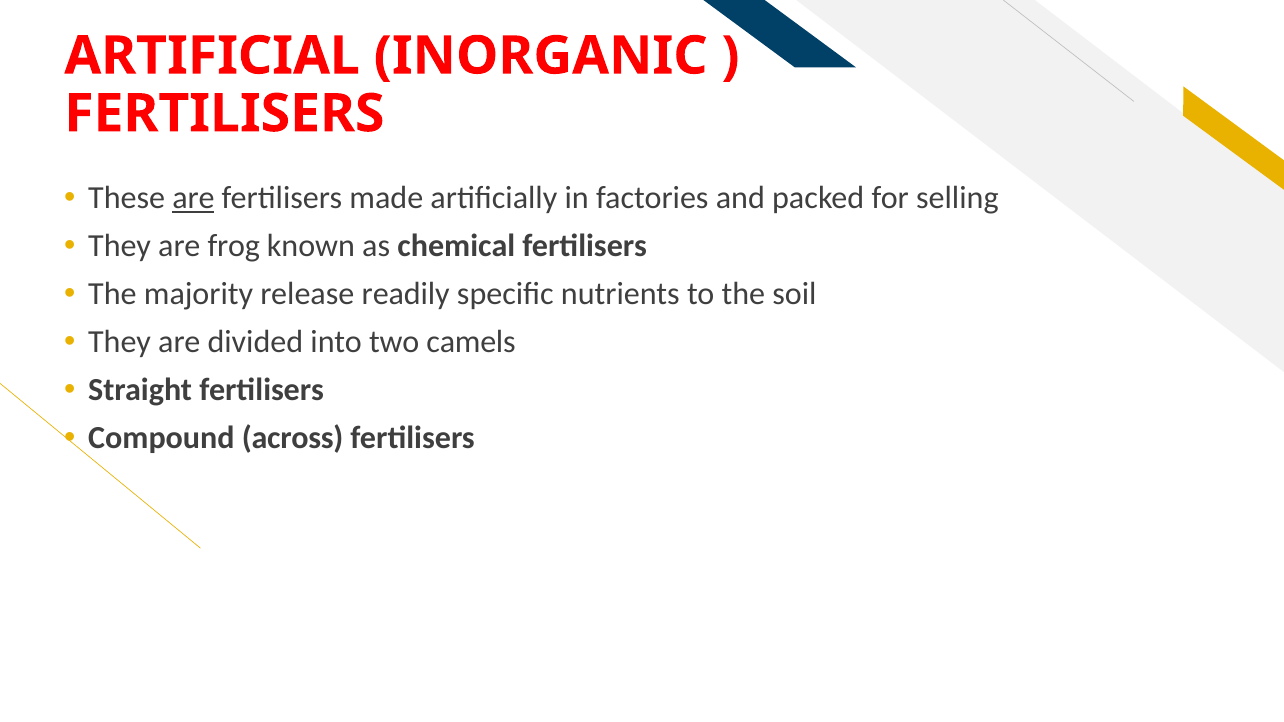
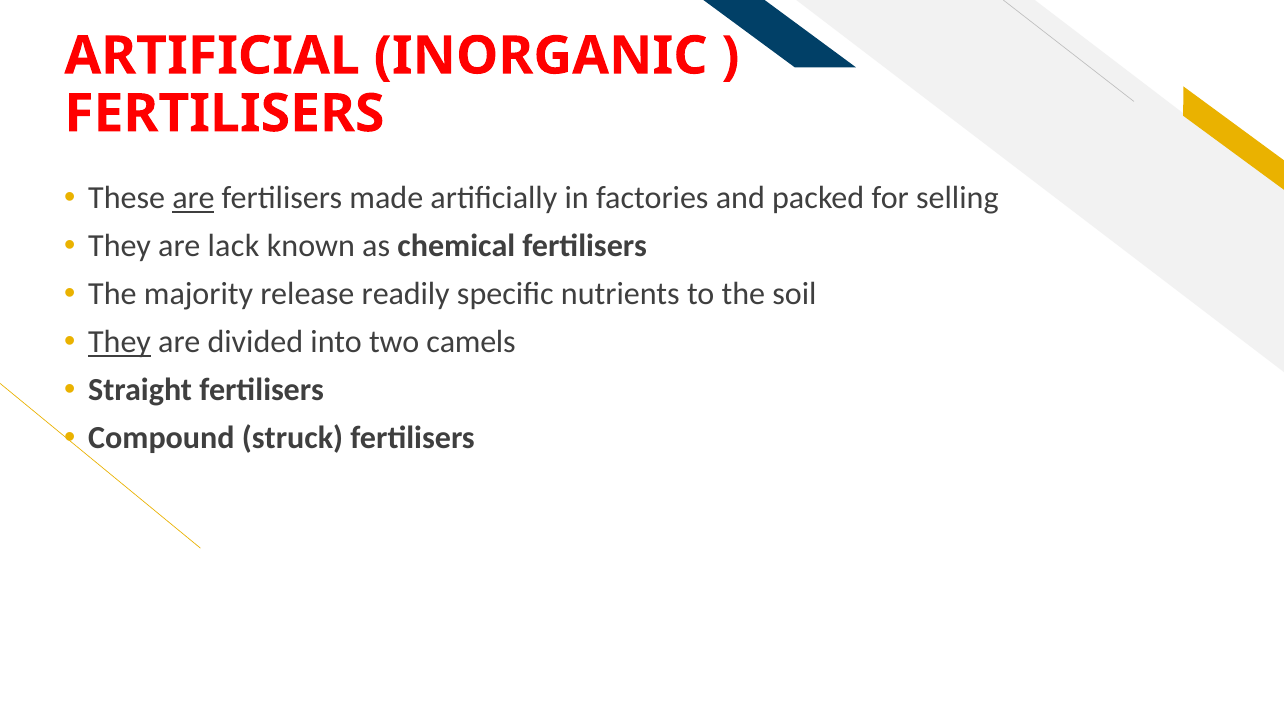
frog: frog -> lack
They at (120, 342) underline: none -> present
across: across -> struck
